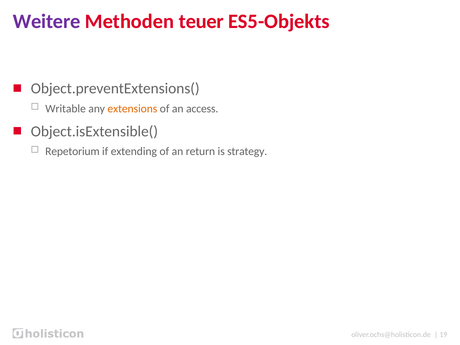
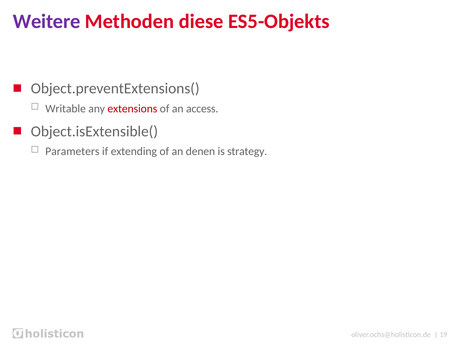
teuer: teuer -> diese
extensions colour: orange -> red
Repetorium: Repetorium -> Parameters
return: return -> denen
